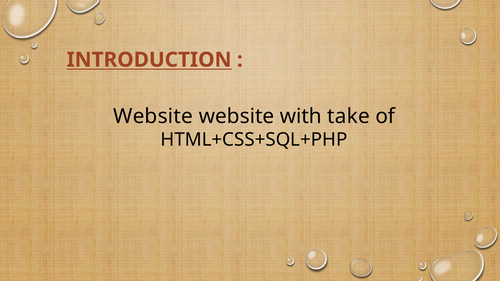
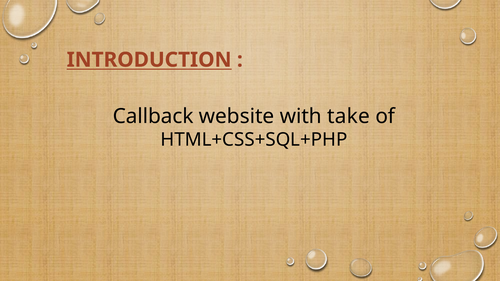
Website at (153, 116): Website -> Callback
